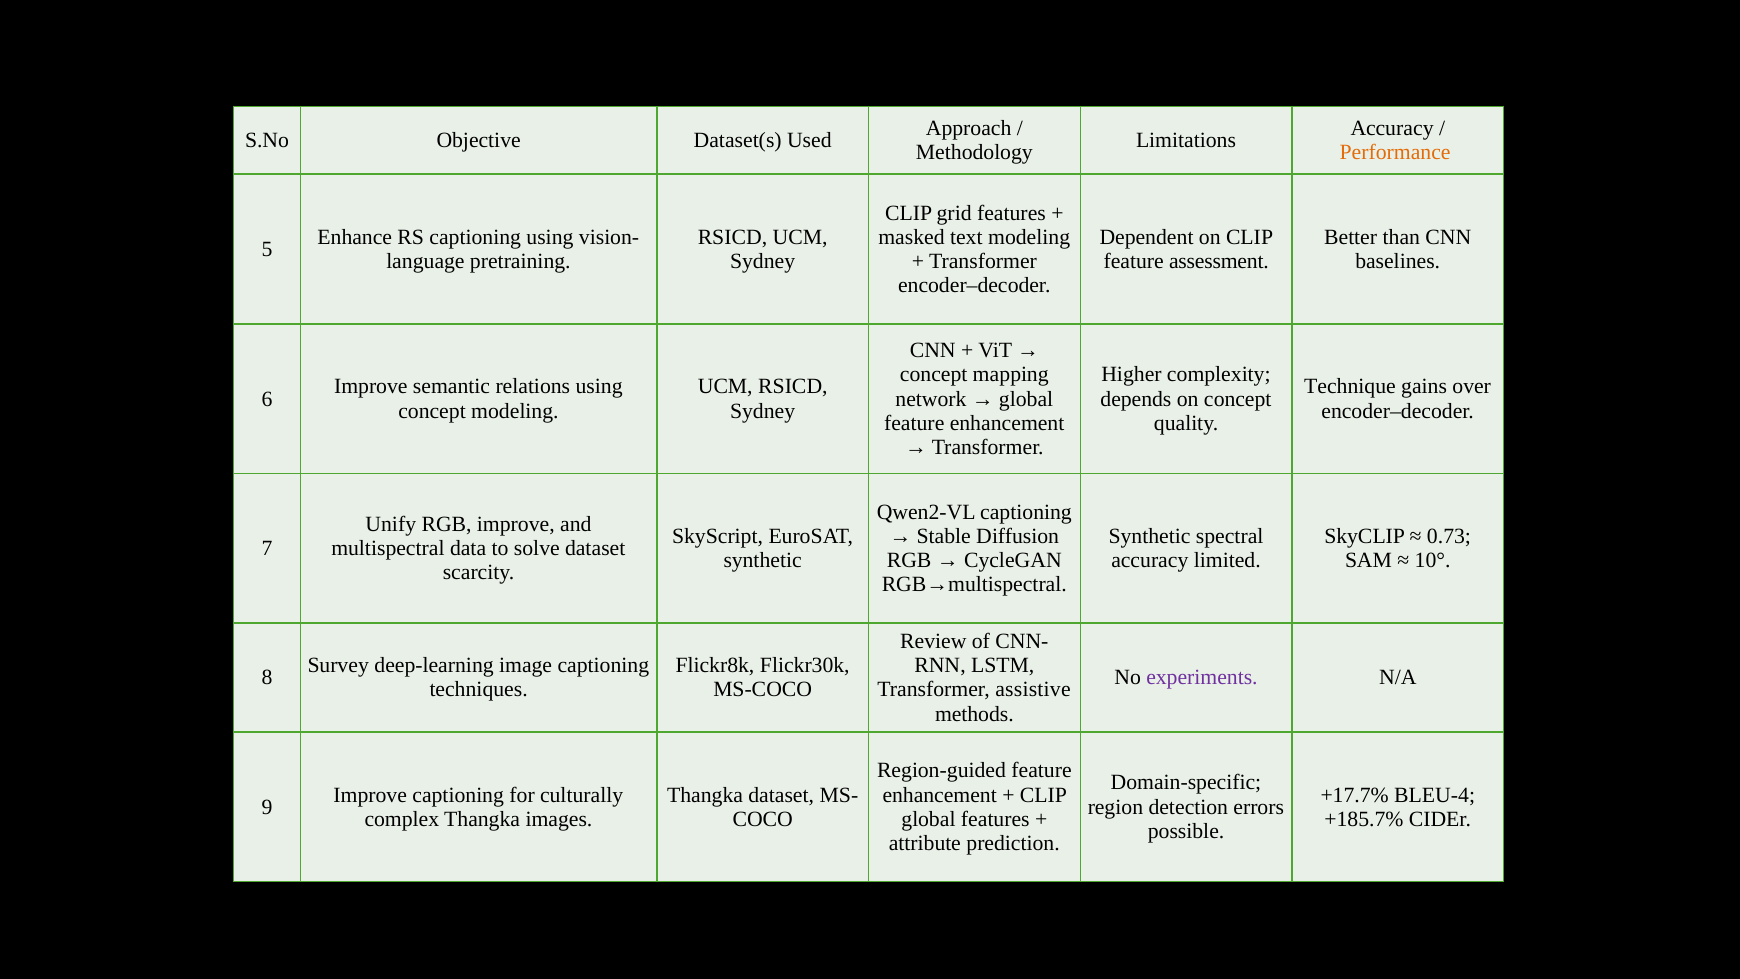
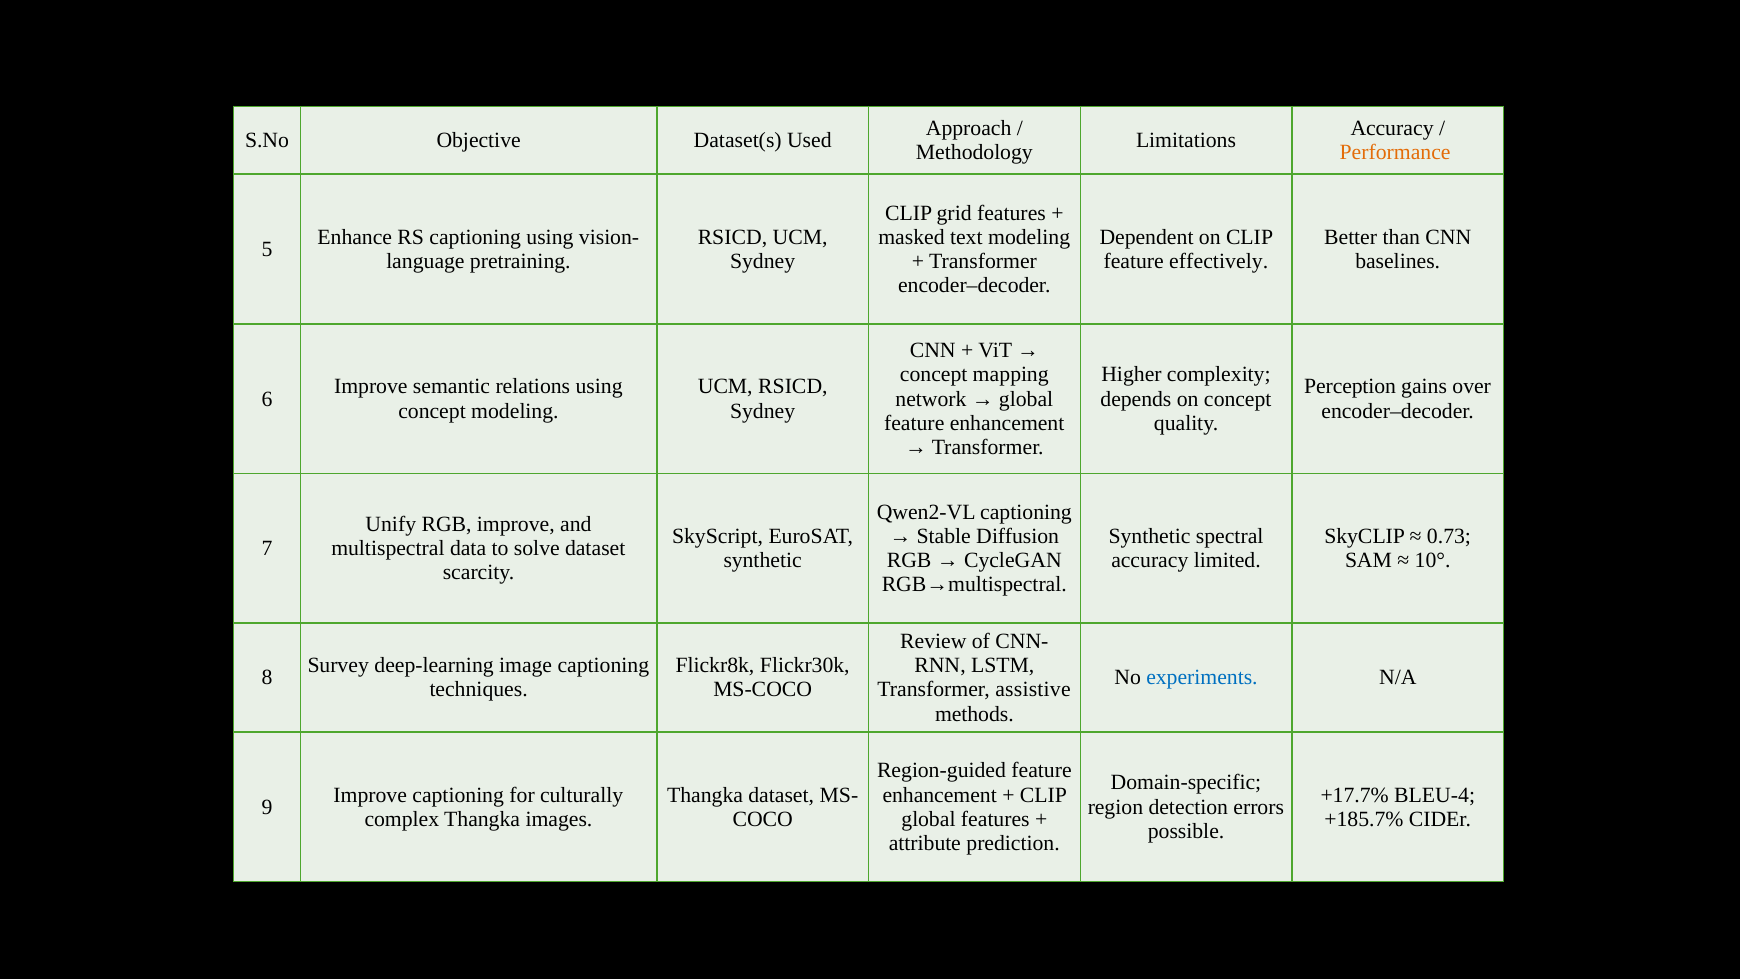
assessment: assessment -> effectively
Technique: Technique -> Perception
experiments colour: purple -> blue
